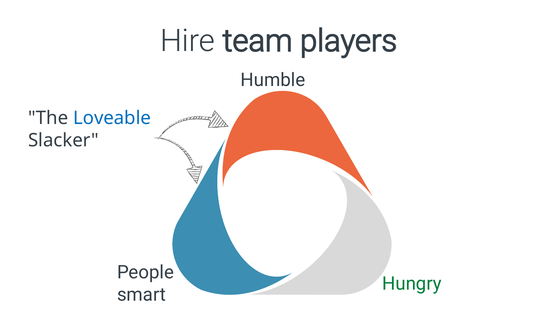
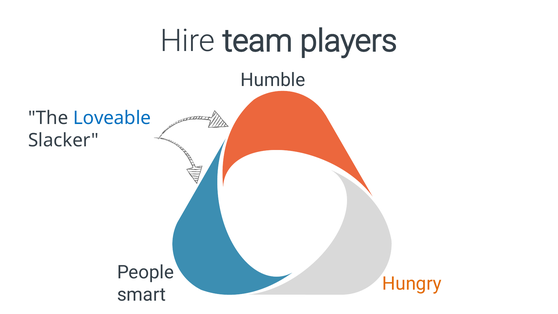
Hungry colour: green -> orange
